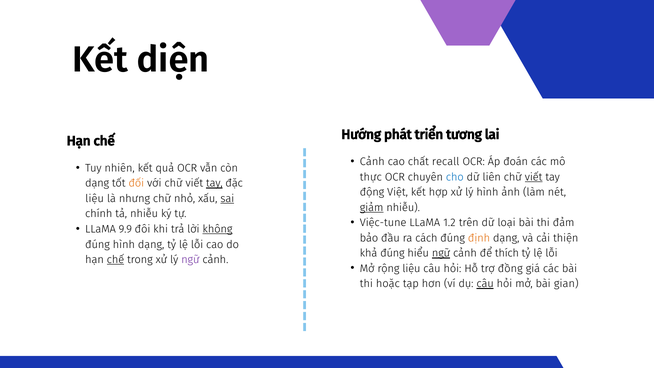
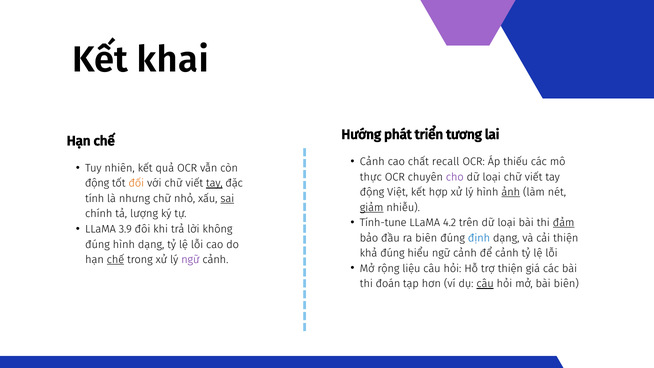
diện: diện -> khai
đoán: đoán -> thiếu
cho colour: blue -> purple
liên at (492, 177): liên -> loại
viết at (534, 177) underline: present -> none
dạng at (97, 183): dạng -> động
ảnh underline: none -> present
liệu at (95, 199): liệu -> tính
tả nhiễu: nhiễu -> lượng
Việc-tune: Việc-tune -> Tính-tune
1.2: 1.2 -> 4.2
đảm underline: none -> present
9.9: 9.9 -> 3.9
không underline: present -> none
ra cách: cách -> biên
định colour: orange -> blue
ngữ at (441, 253) underline: present -> none
để thích: thích -> cảnh
trợ đồng: đồng -> thiện
hoặc: hoặc -> đoán
bài gian: gian -> biên
